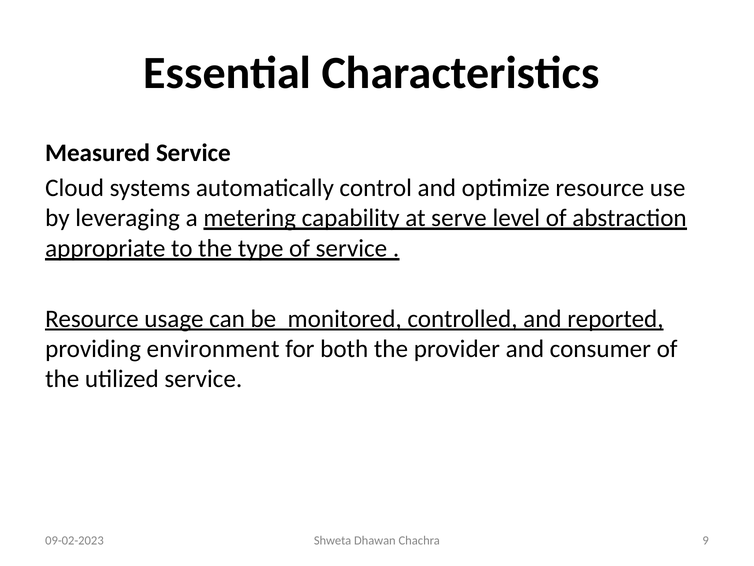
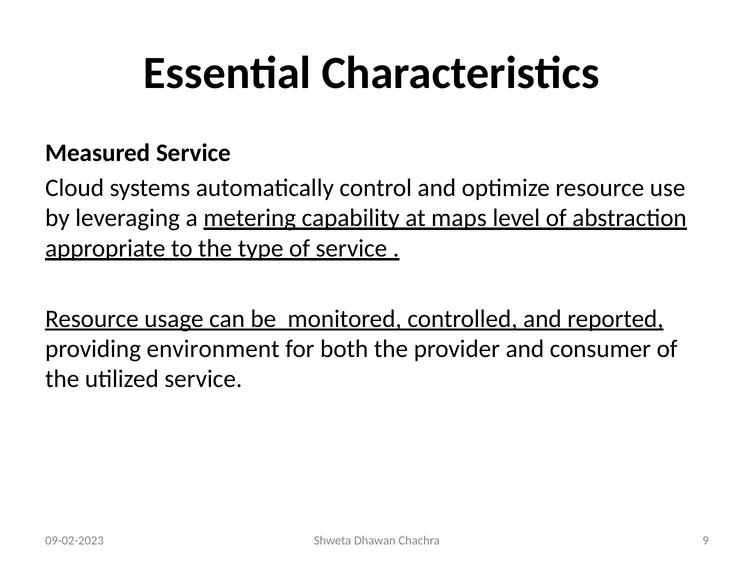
serve: serve -> maps
